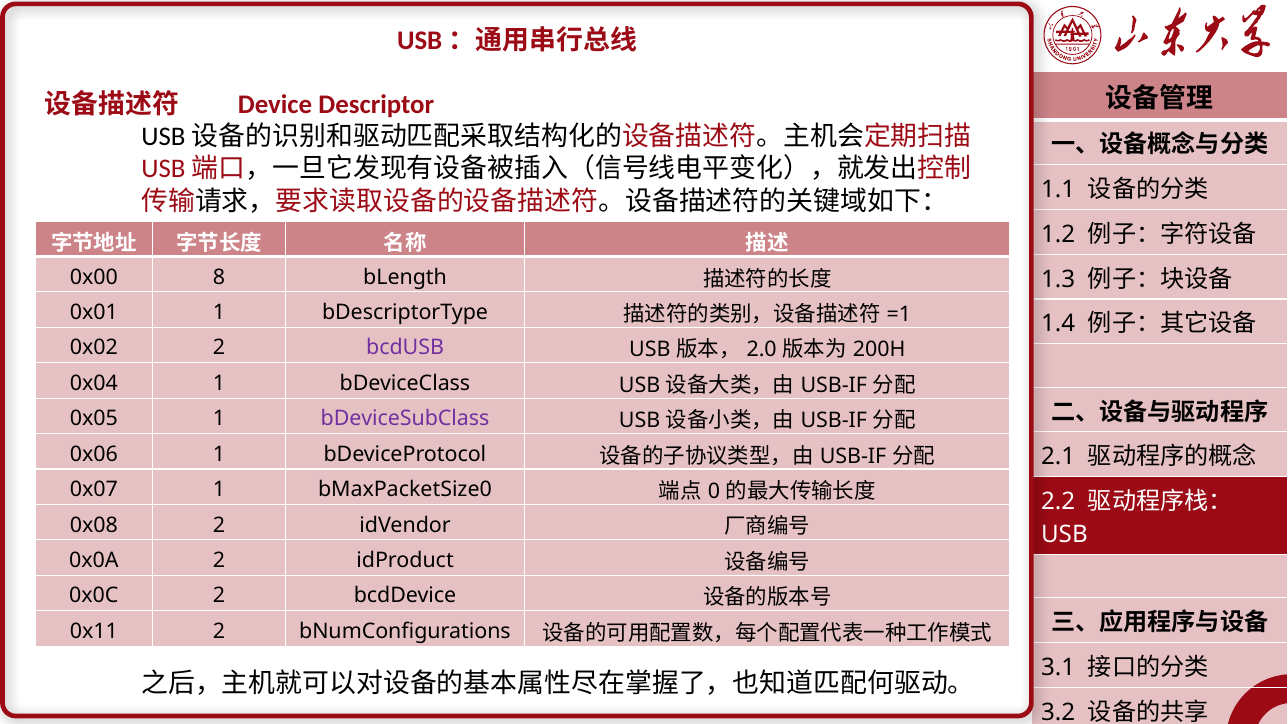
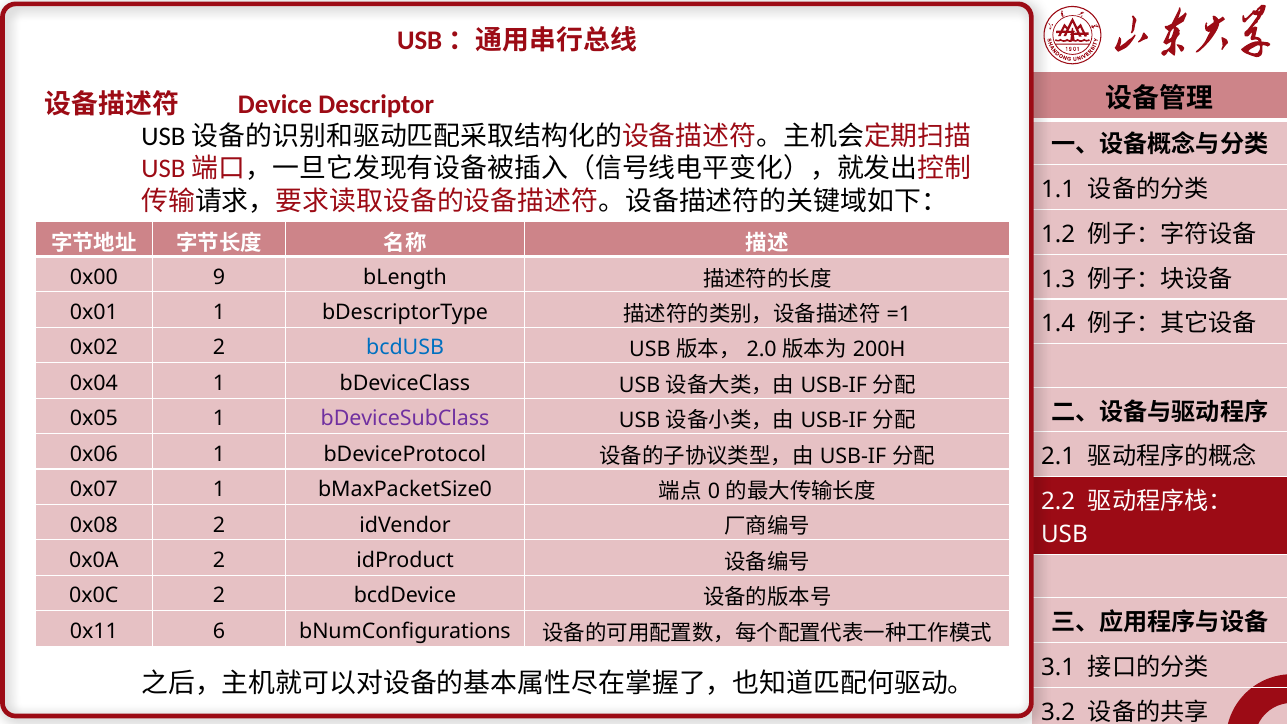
8: 8 -> 9
bcdUSB colour: purple -> blue
0x11 2: 2 -> 6
